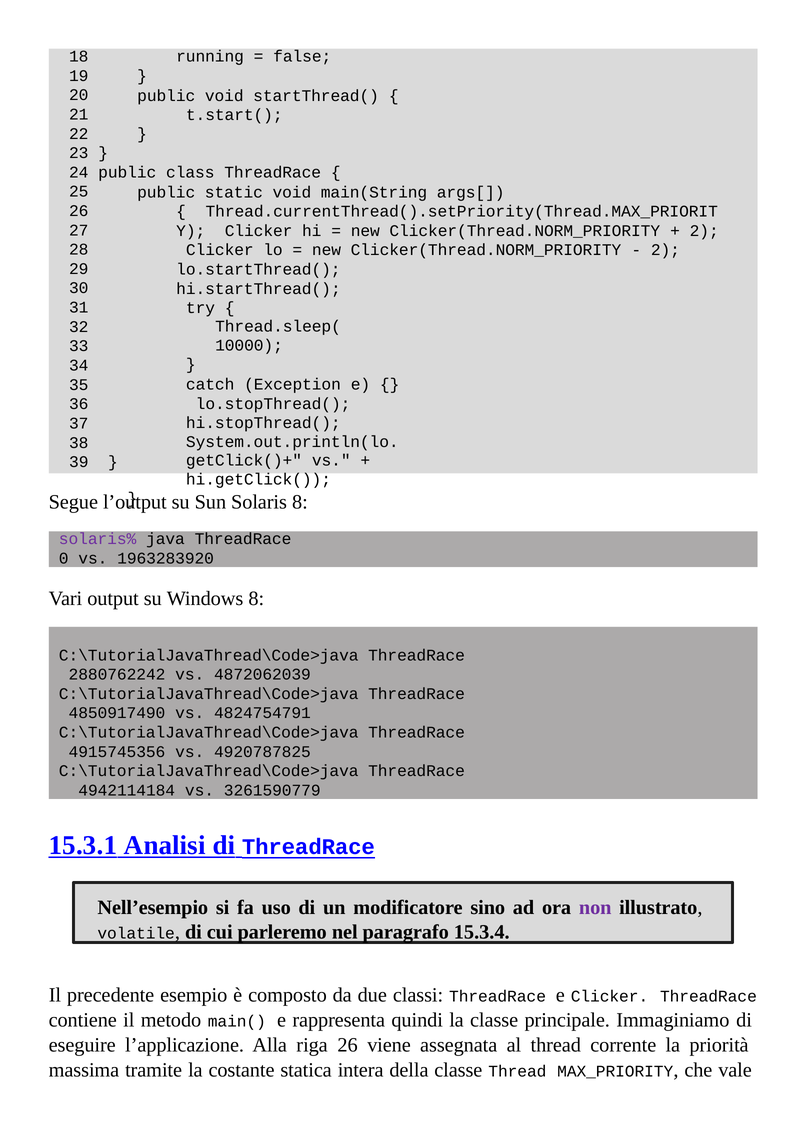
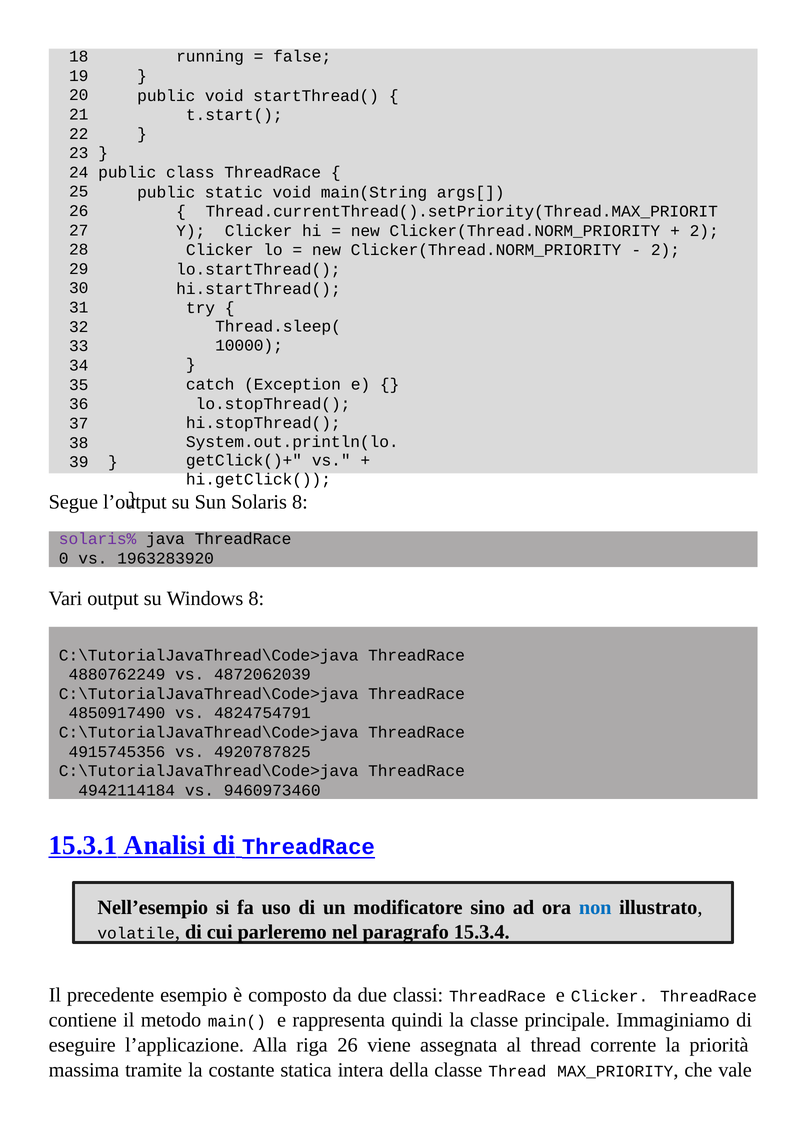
2880762242: 2880762242 -> 4880762249
3261590779: 3261590779 -> 9460973460
non colour: purple -> blue
